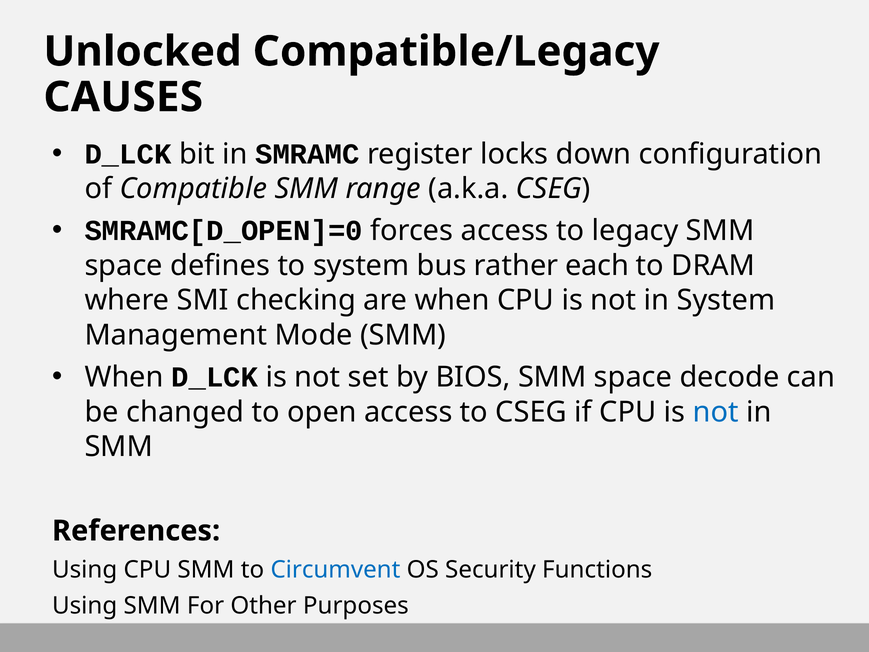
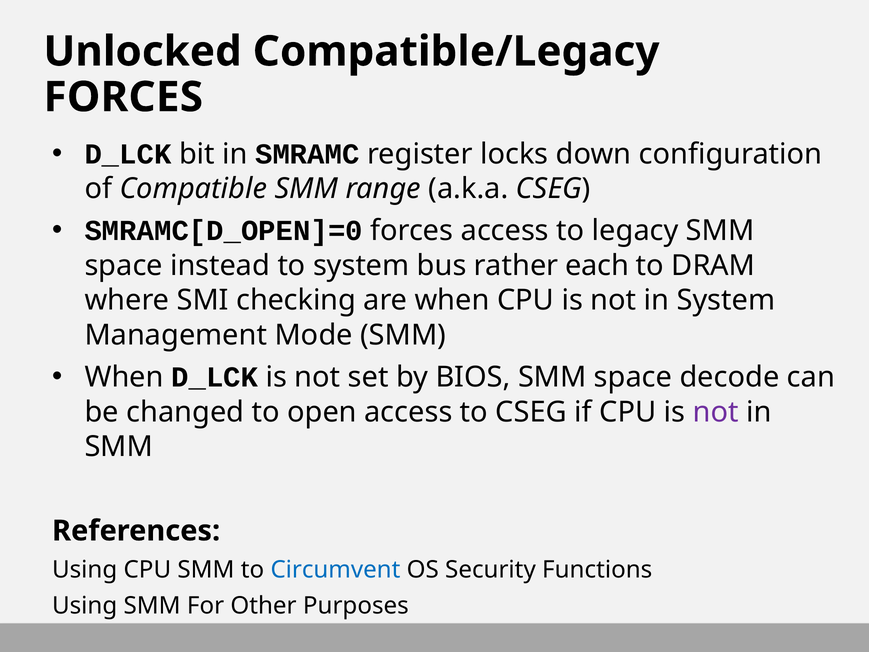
CAUSES at (123, 97): CAUSES -> FORCES
defines: defines -> instead
not at (716, 412) colour: blue -> purple
